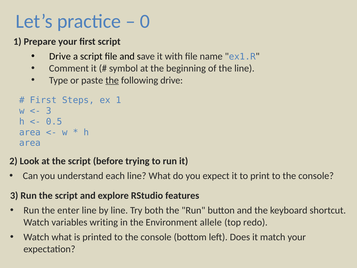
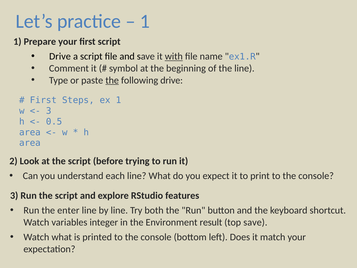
0 at (145, 21): 0 -> 1
with underline: none -> present
writing: writing -> integer
allele: allele -> result
top redo: redo -> save
